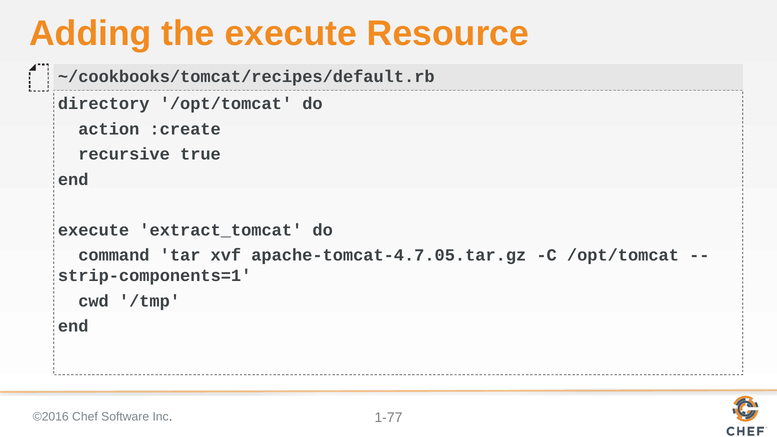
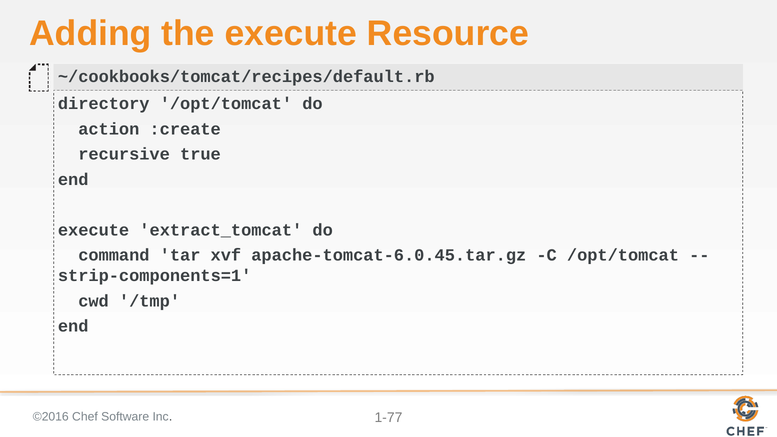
apache-tomcat-4.7.05.tar.gz: apache-tomcat-4.7.05.tar.gz -> apache-tomcat-6.0.45.tar.gz
